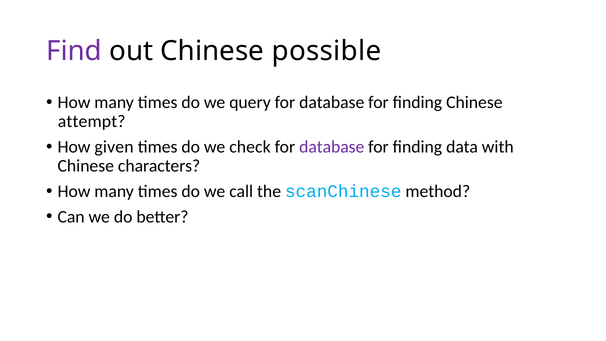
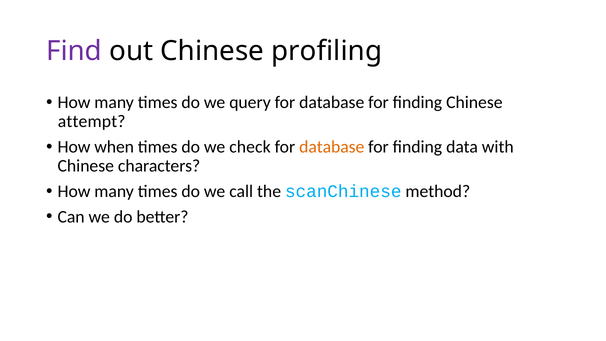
possible: possible -> profiling
given: given -> when
database at (332, 147) colour: purple -> orange
